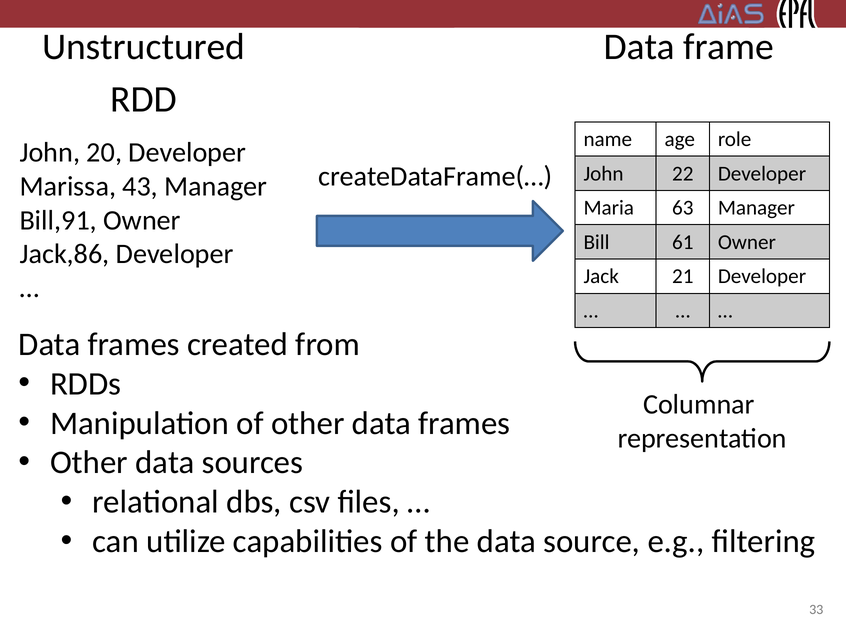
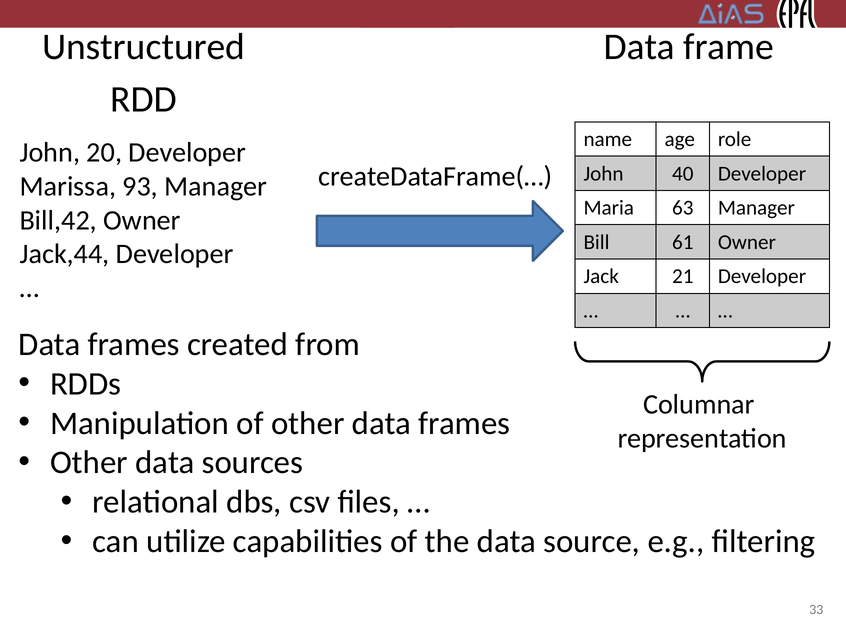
22: 22 -> 40
43: 43 -> 93
Bill,91: Bill,91 -> Bill,42
Jack,86: Jack,86 -> Jack,44
